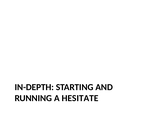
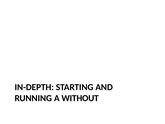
HESITATE: HESITATE -> WITHOUT
